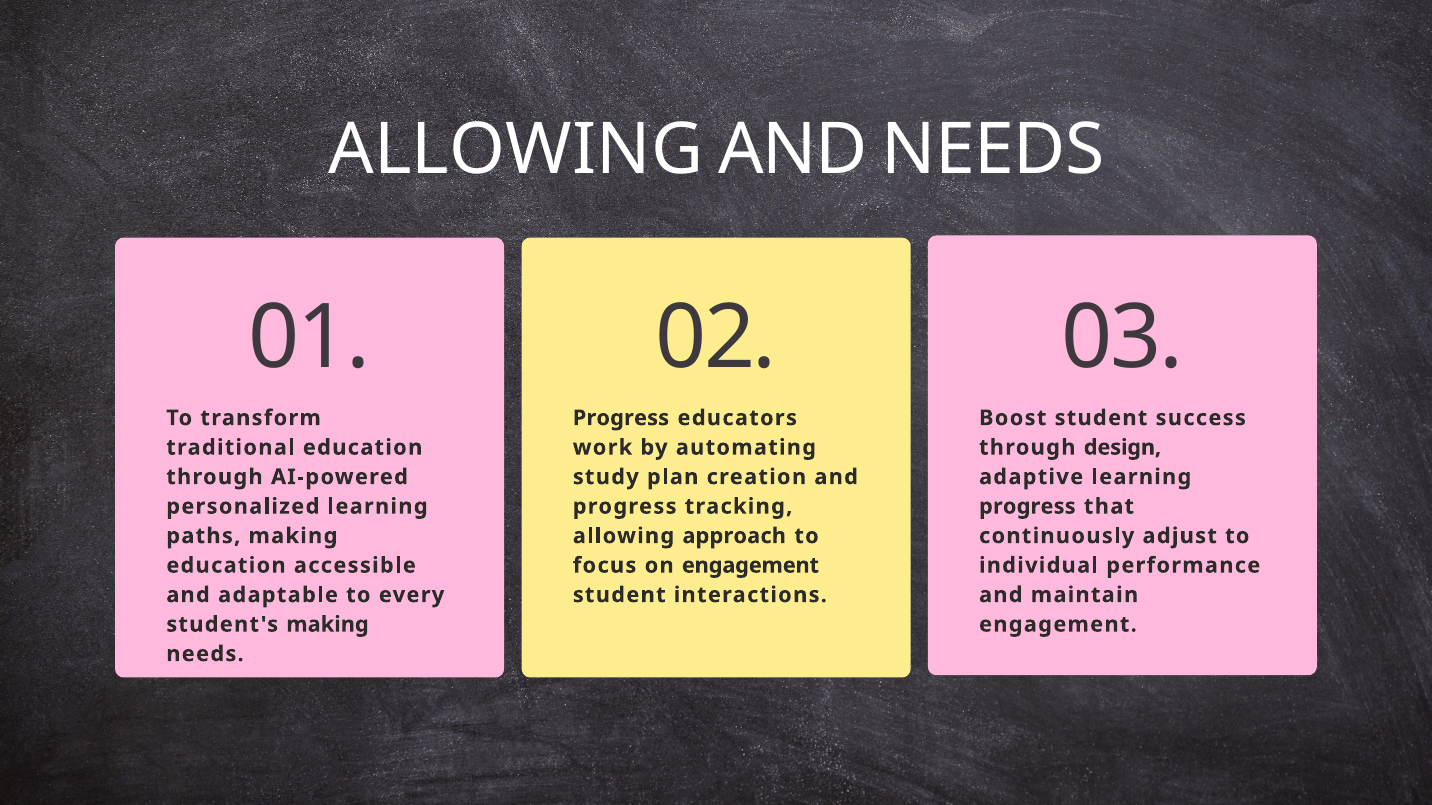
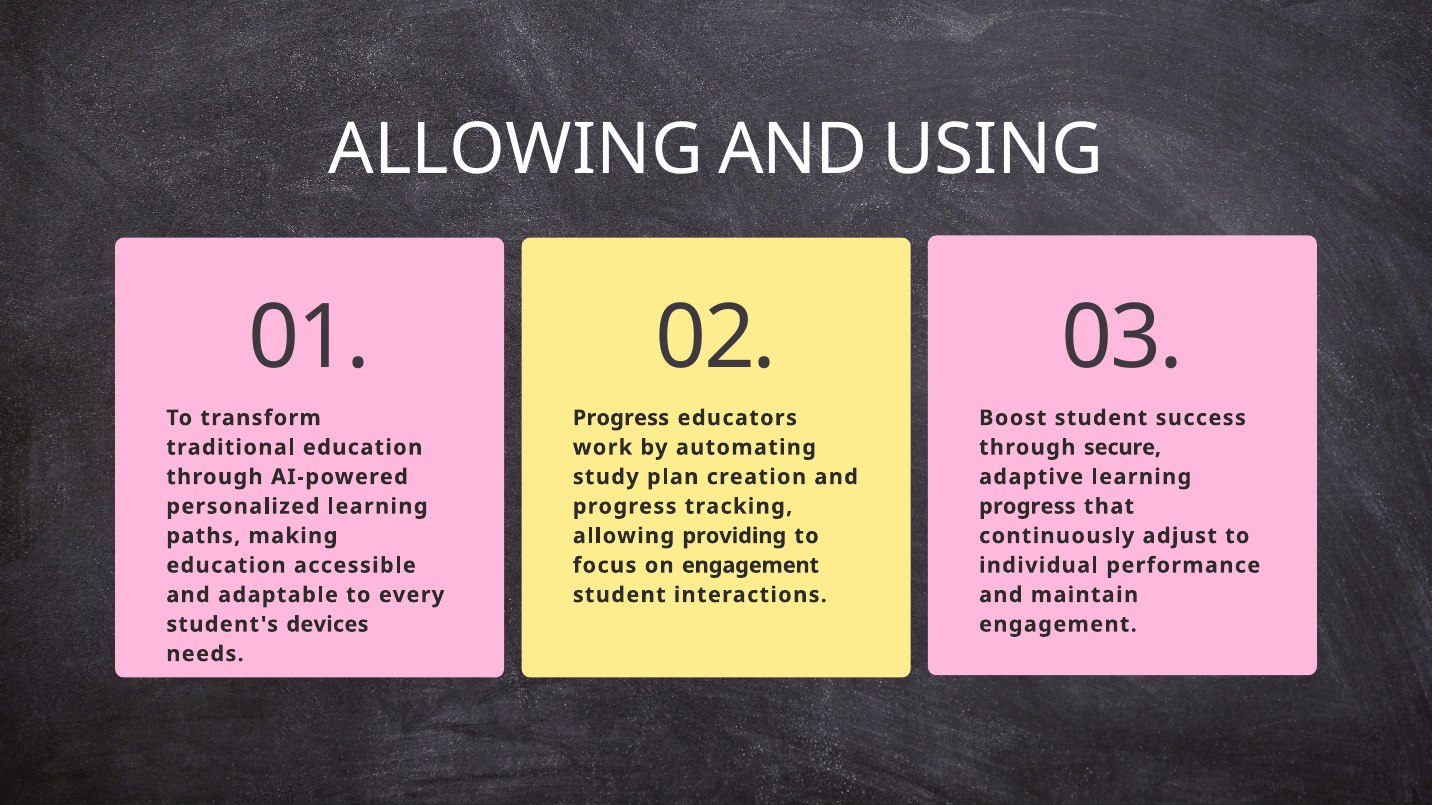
AND NEEDS: NEEDS -> USING
design: design -> secure
approach: approach -> providing
student's making: making -> devices
